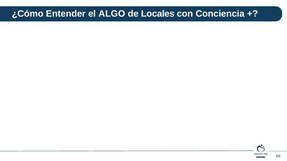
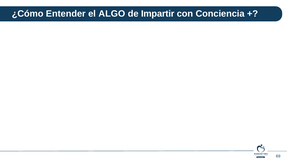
Locales: Locales -> Impartir
